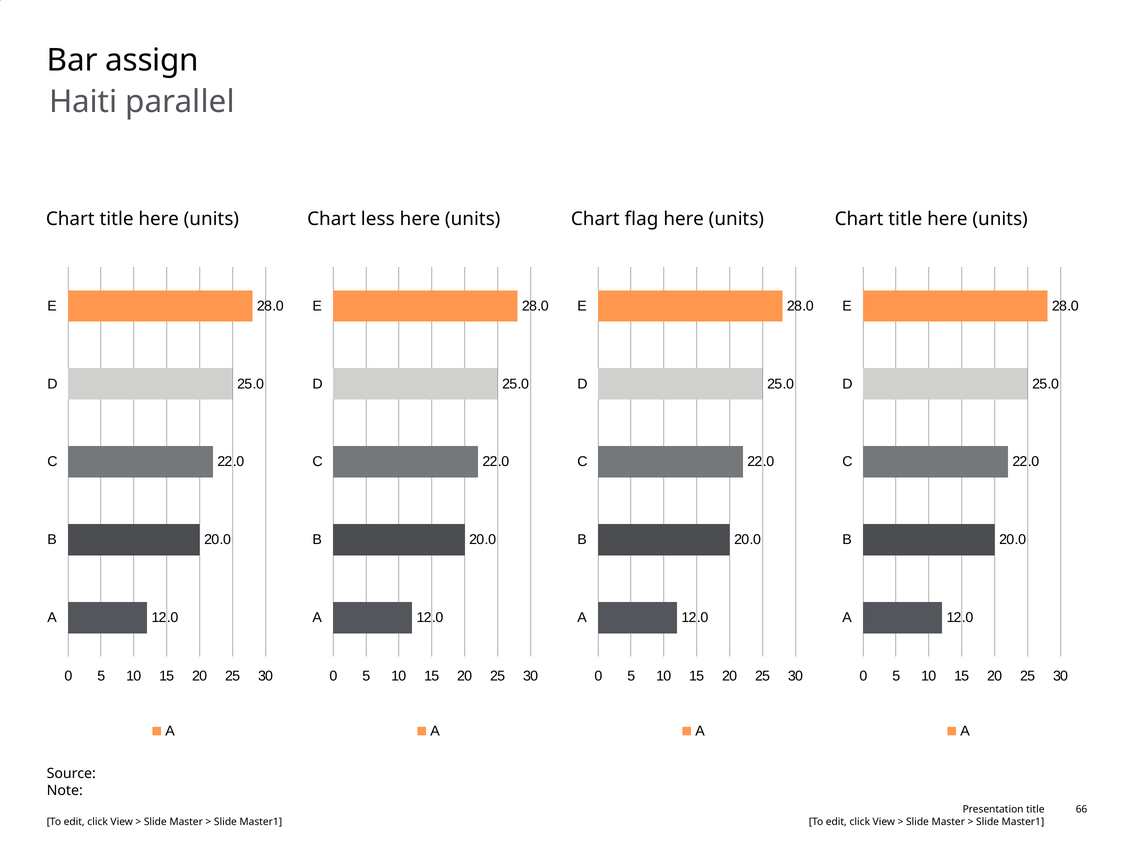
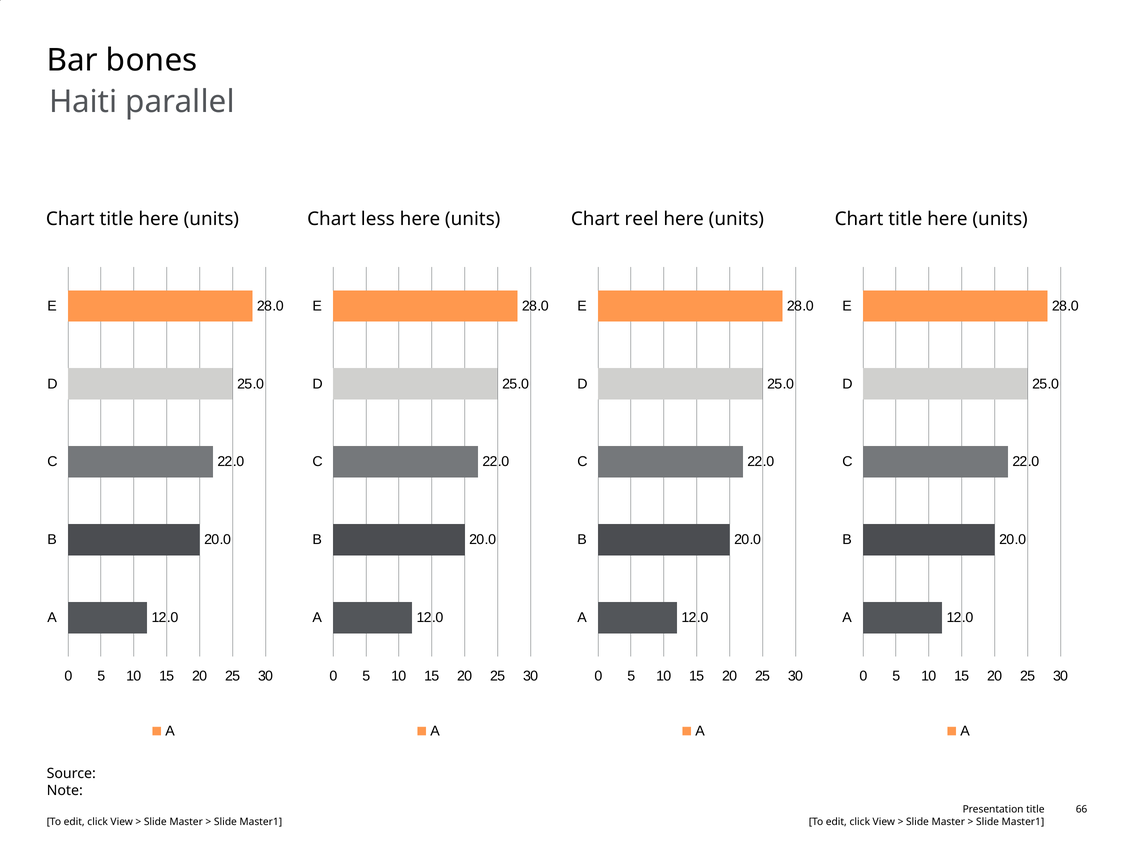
assign: assign -> bones
flag: flag -> reel
